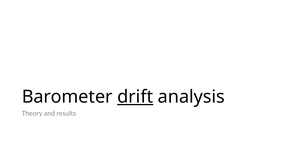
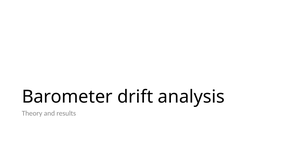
drift underline: present -> none
